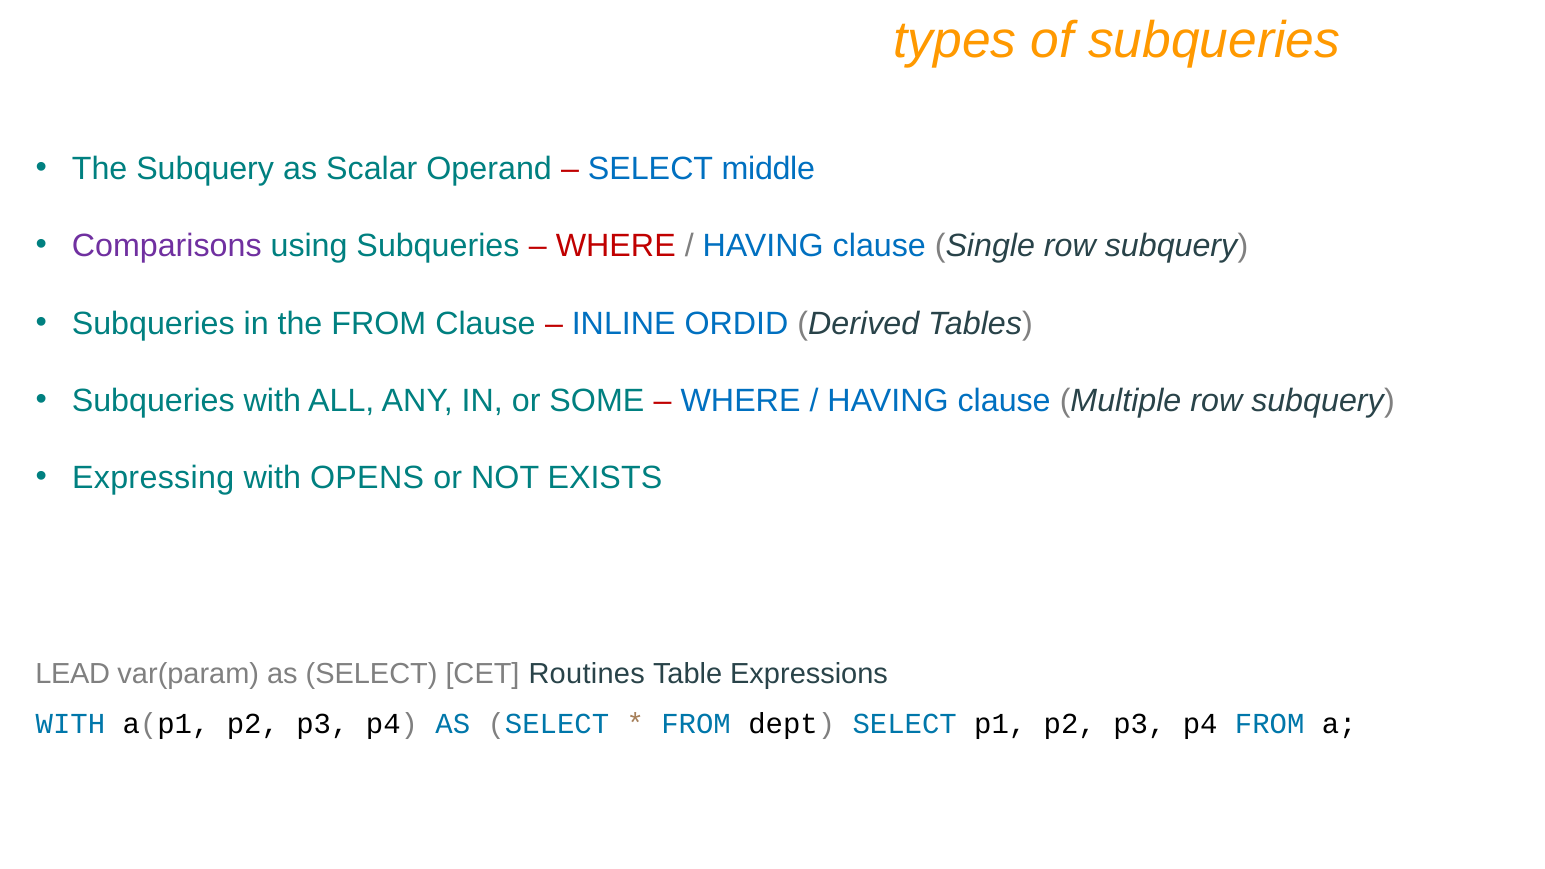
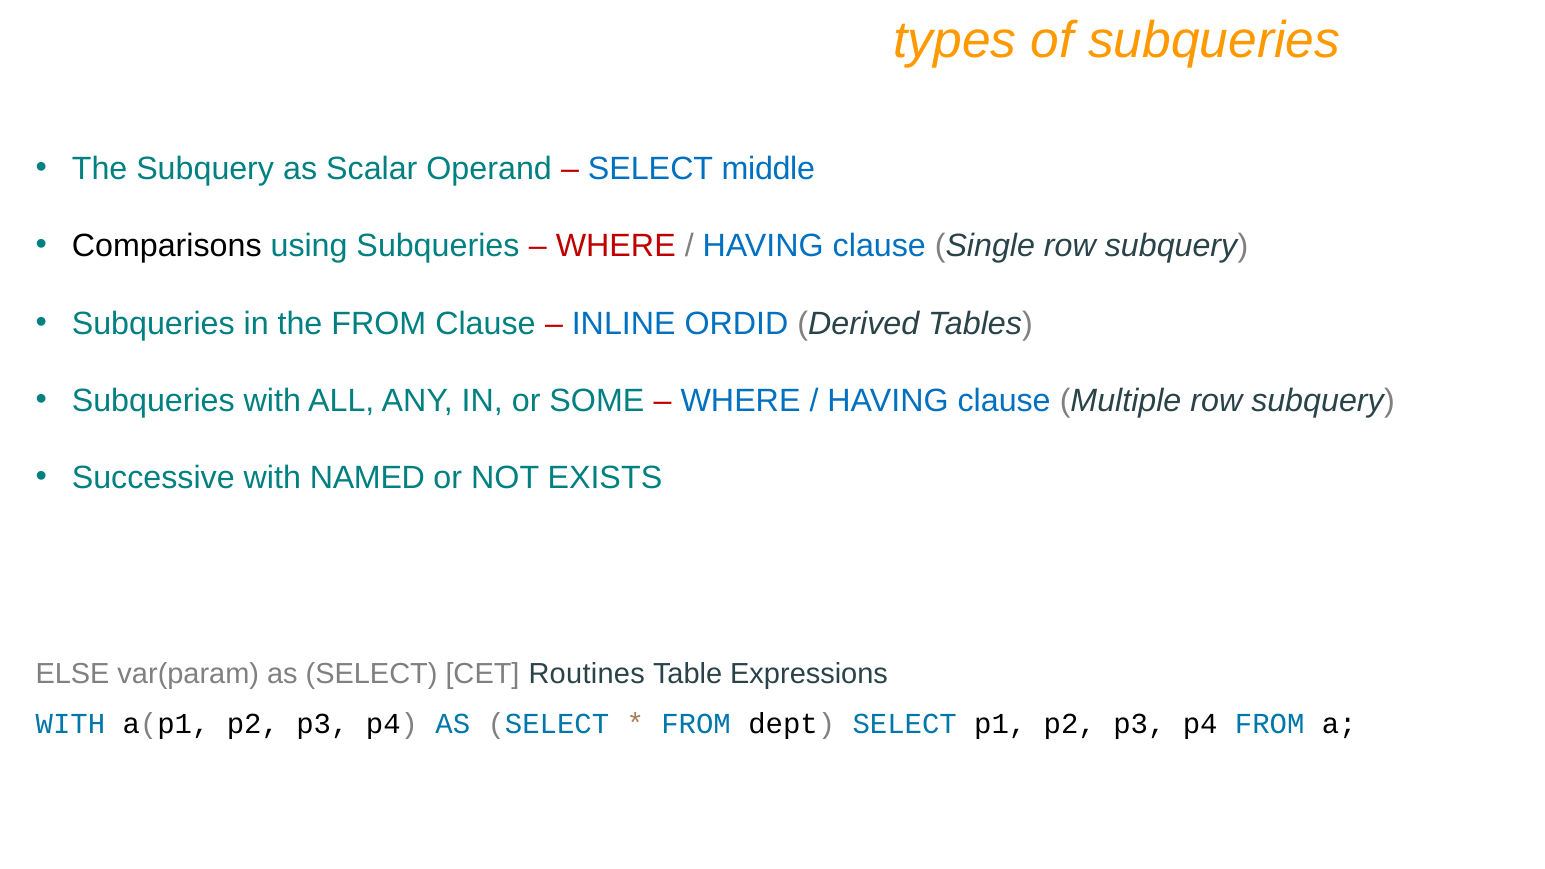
Comparisons colour: purple -> black
Expressing: Expressing -> Successive
OPENS: OPENS -> NAMED
LEAD: LEAD -> ELSE
